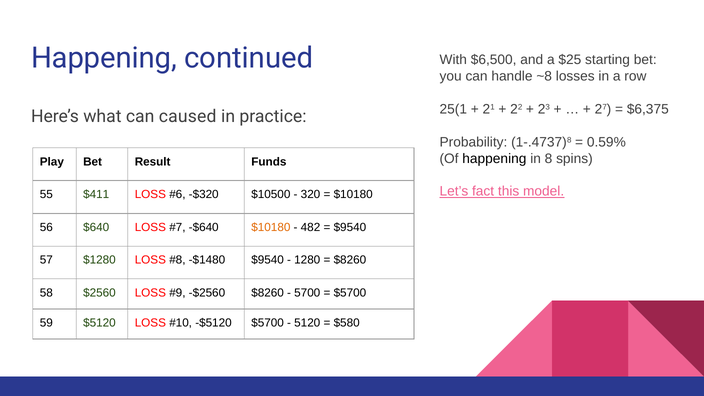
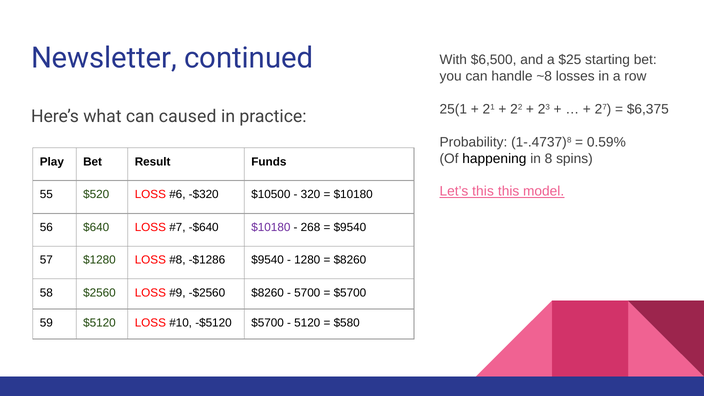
Happening at (104, 58): Happening -> Newsletter
Let’s fact: fact -> this
$411: $411 -> $520
$10180 at (271, 227) colour: orange -> purple
482: 482 -> 268
-$1480: -$1480 -> -$1286
